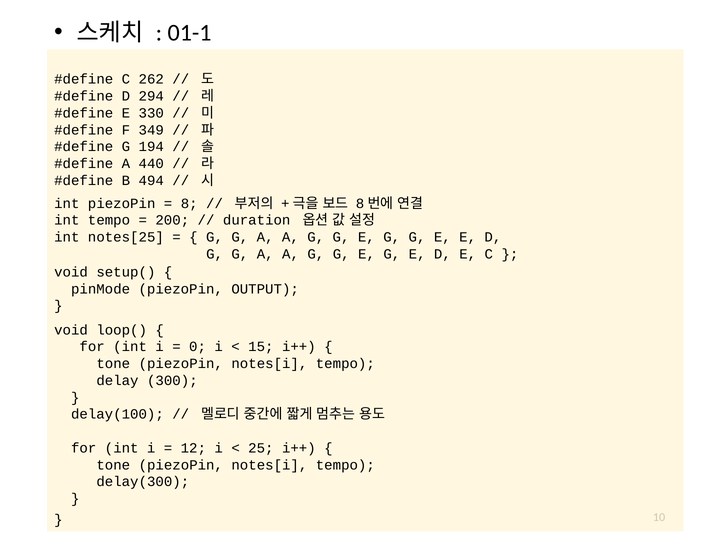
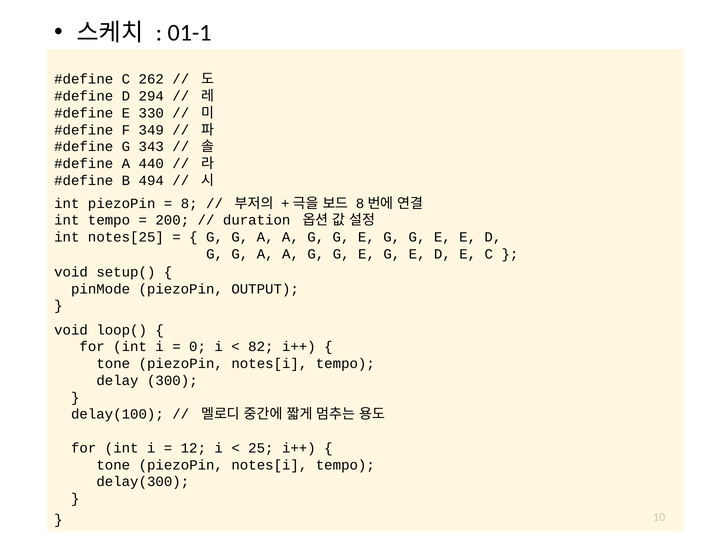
194: 194 -> 343
15: 15 -> 82
